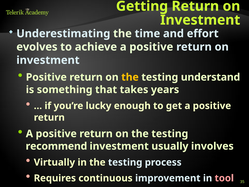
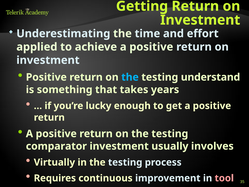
evolves: evolves -> applied
the at (130, 77) colour: yellow -> light blue
recommend: recommend -> comparator
